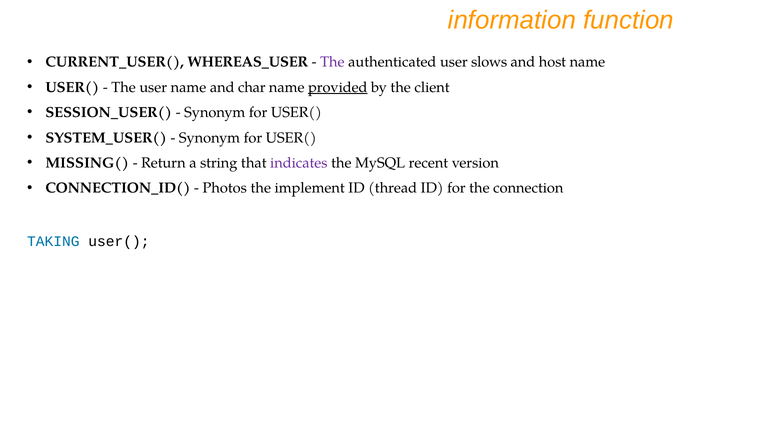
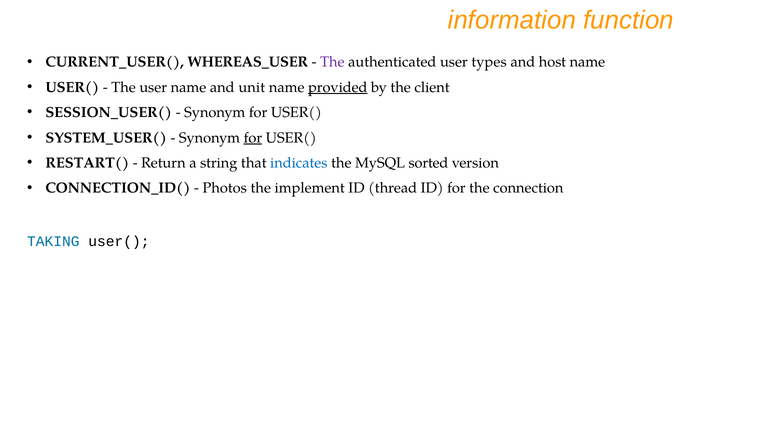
slows: slows -> types
char: char -> unit
for at (253, 138) underline: none -> present
MISSING(: MISSING( -> RESTART(
indicates colour: purple -> blue
recent: recent -> sorted
